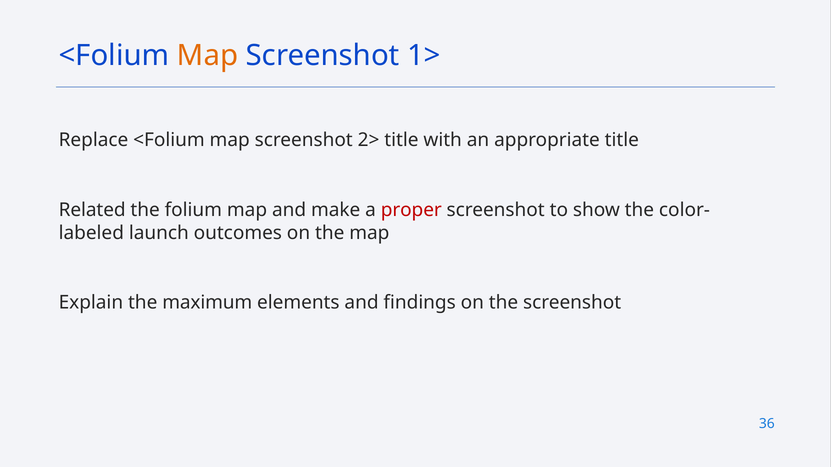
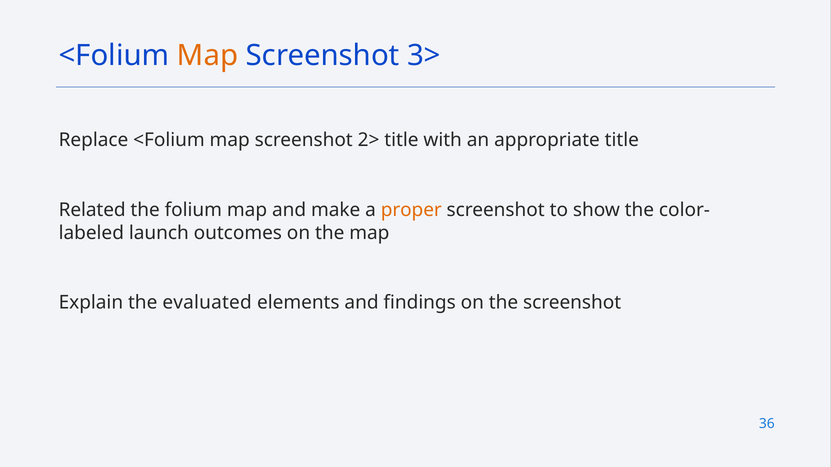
1>: 1> -> 3>
proper colour: red -> orange
maximum: maximum -> evaluated
